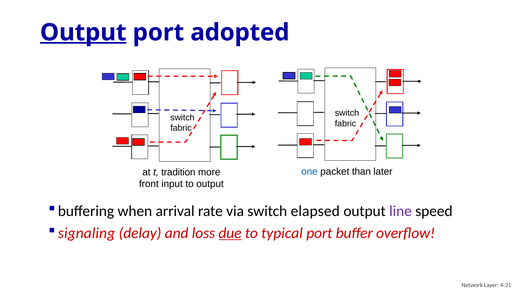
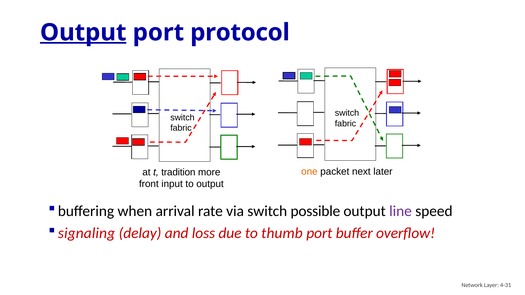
adopted: adopted -> protocol
one colour: blue -> orange
than: than -> next
elapsed: elapsed -> possible
due underline: present -> none
typical: typical -> thumb
